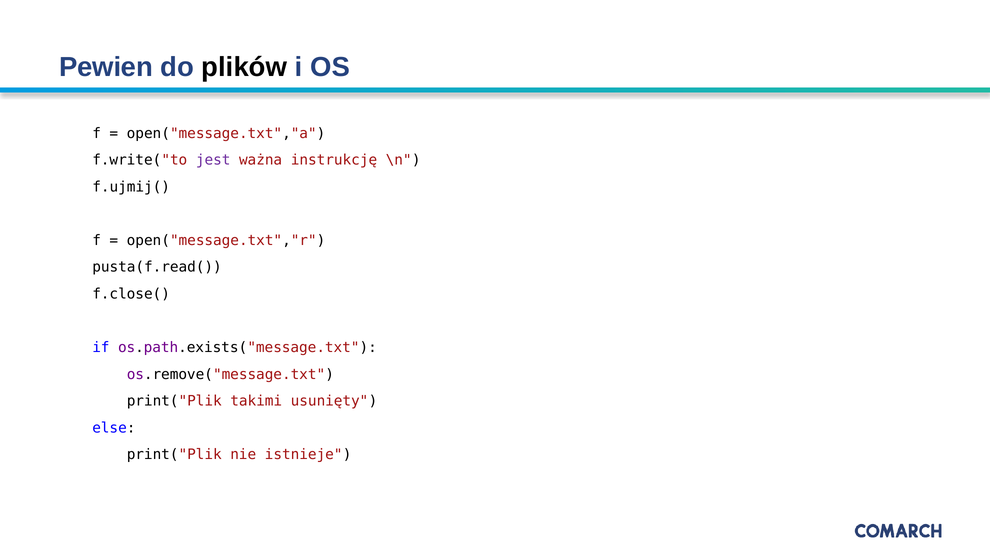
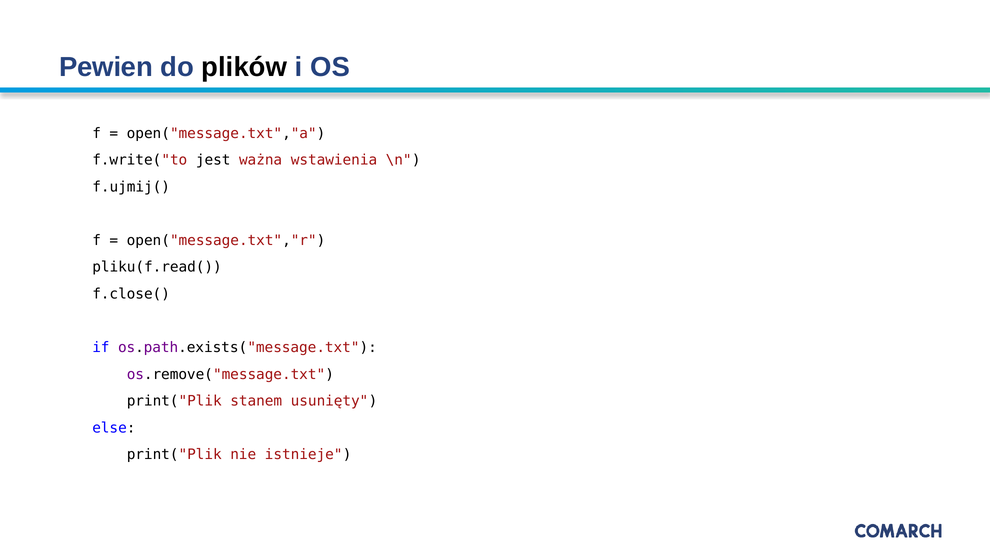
jest colour: purple -> black
instrukcję: instrukcję -> wstawienia
pusta(f.read(: pusta(f.read( -> pliku(f.read(
takimi: takimi -> stanem
